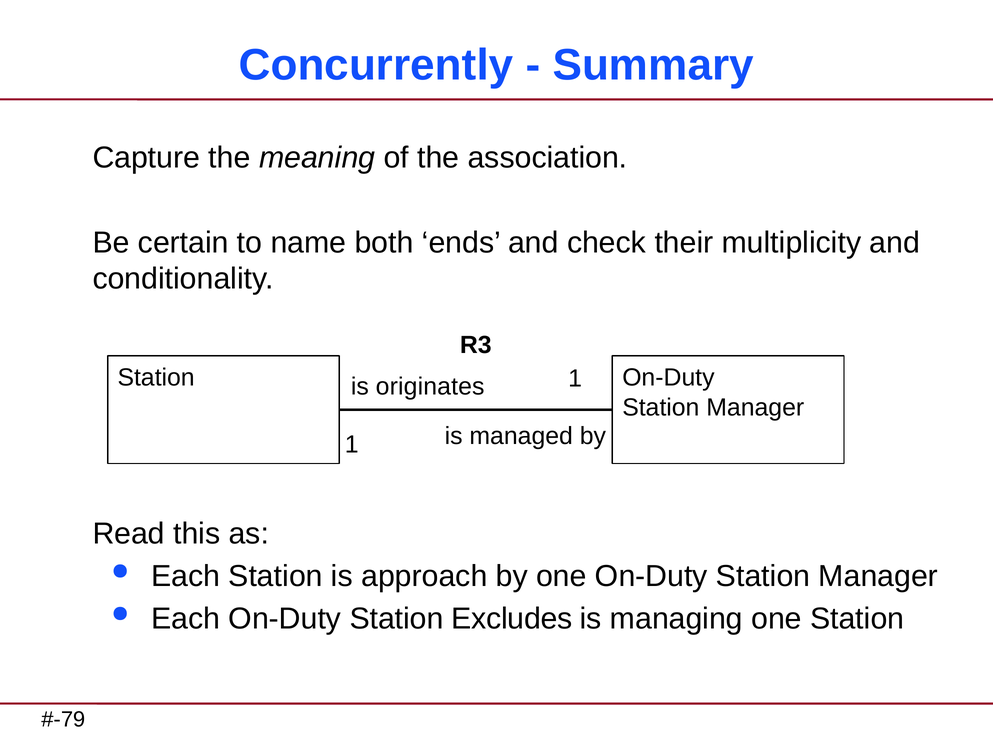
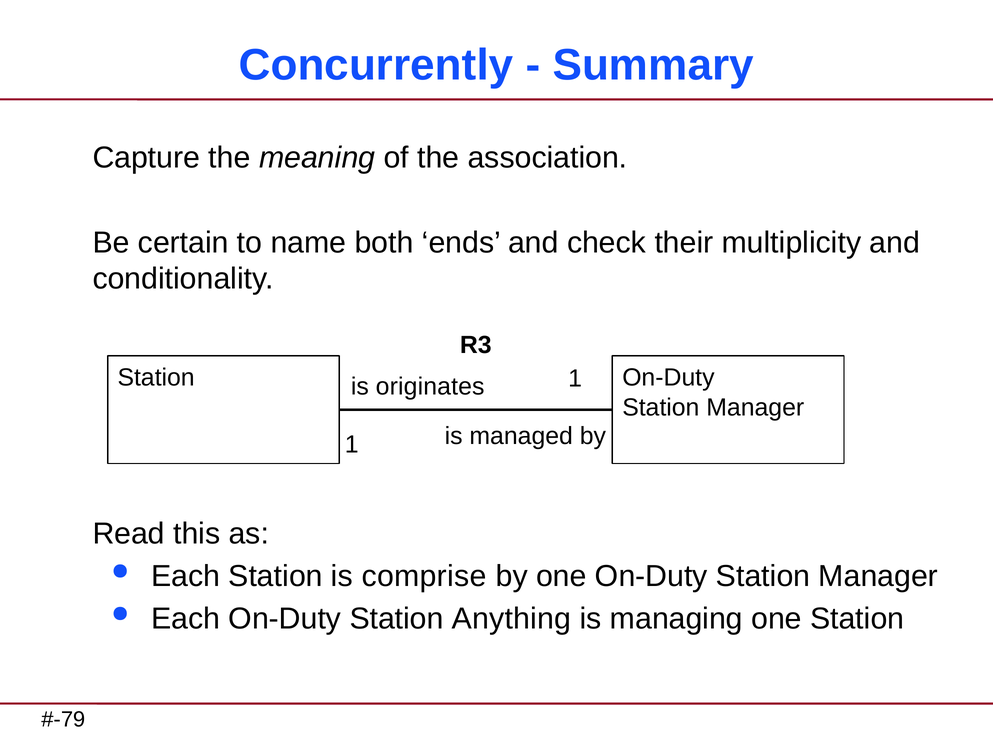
approach: approach -> comprise
Excludes: Excludes -> Anything
